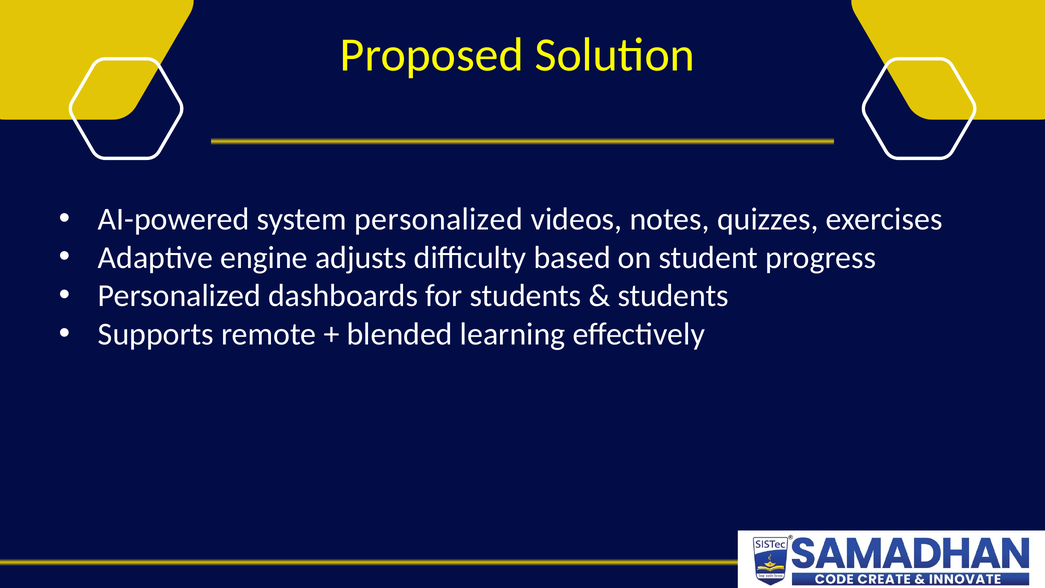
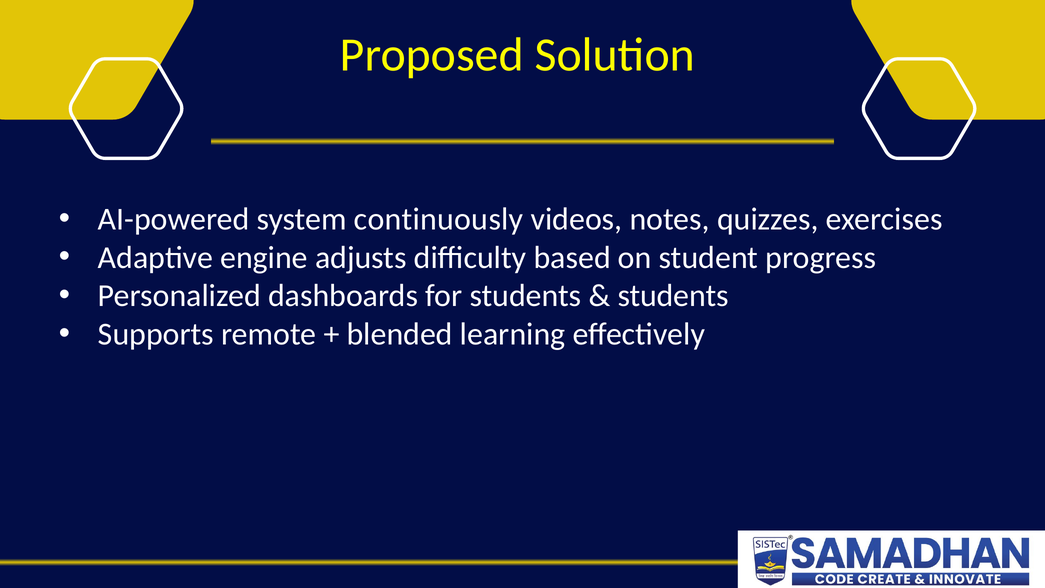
system personalized: personalized -> continuously
